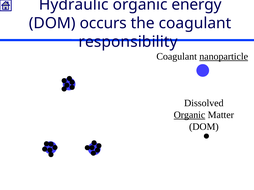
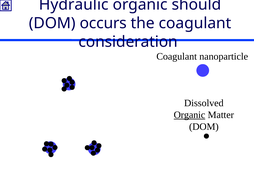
energy: energy -> should
responsibility: responsibility -> consideration
nanoparticle underline: present -> none
